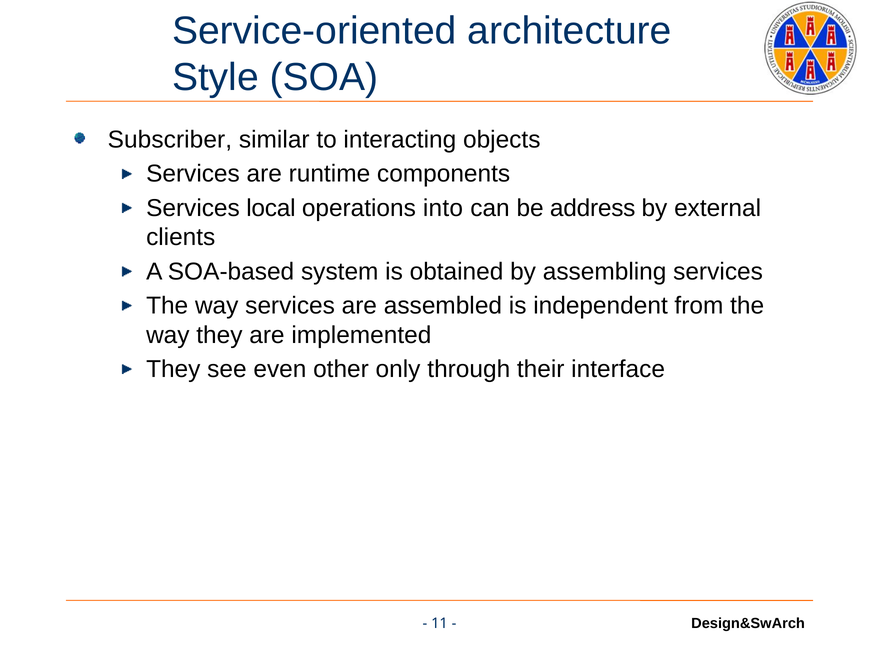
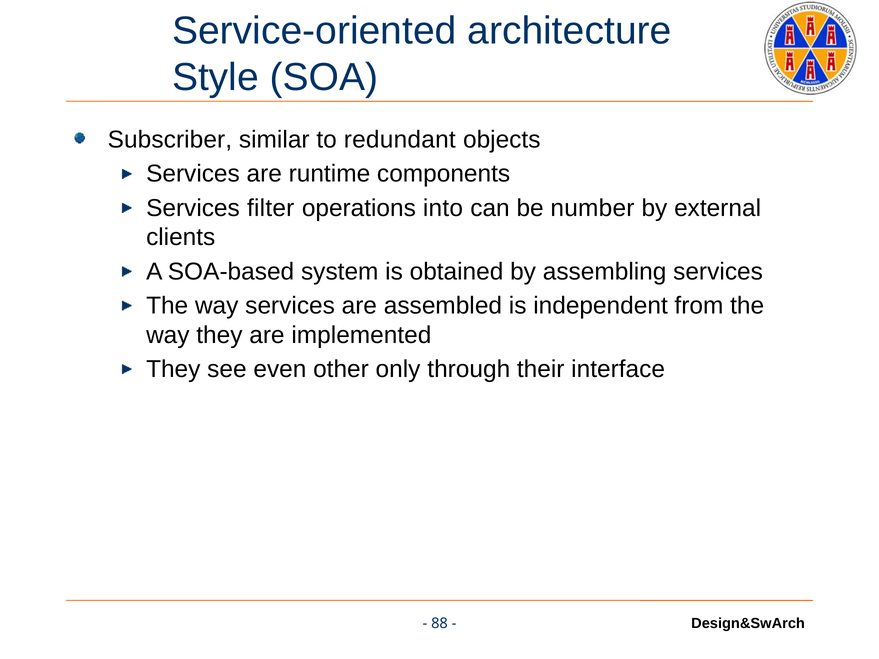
interacting: interacting -> redundant
local: local -> filter
address: address -> number
11: 11 -> 88
